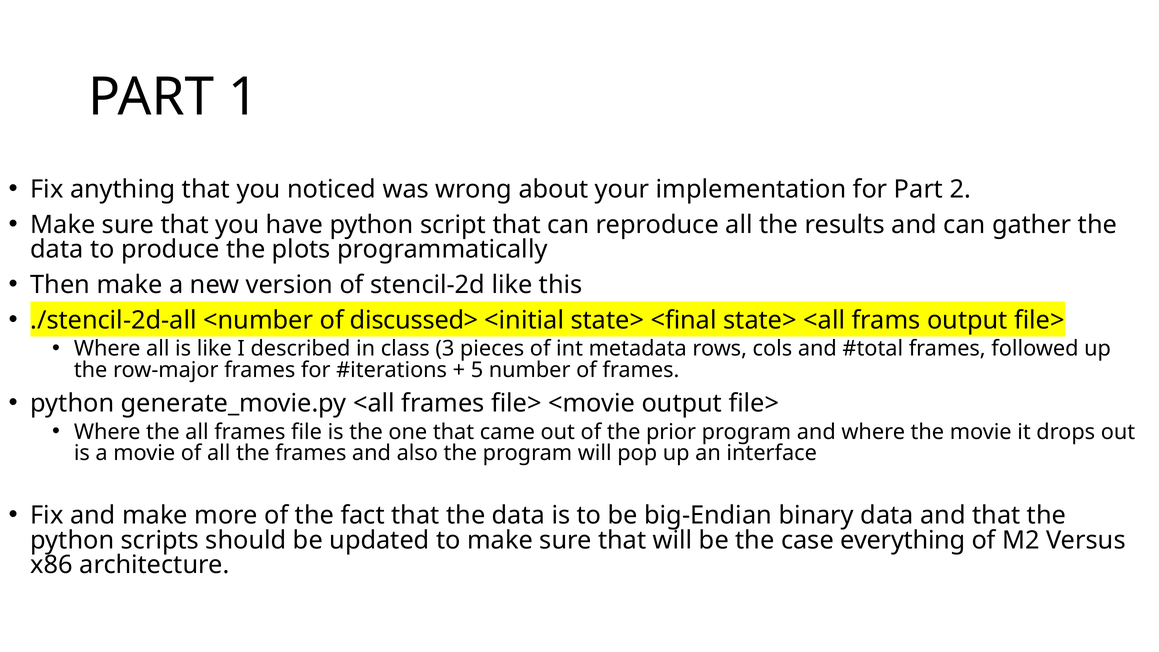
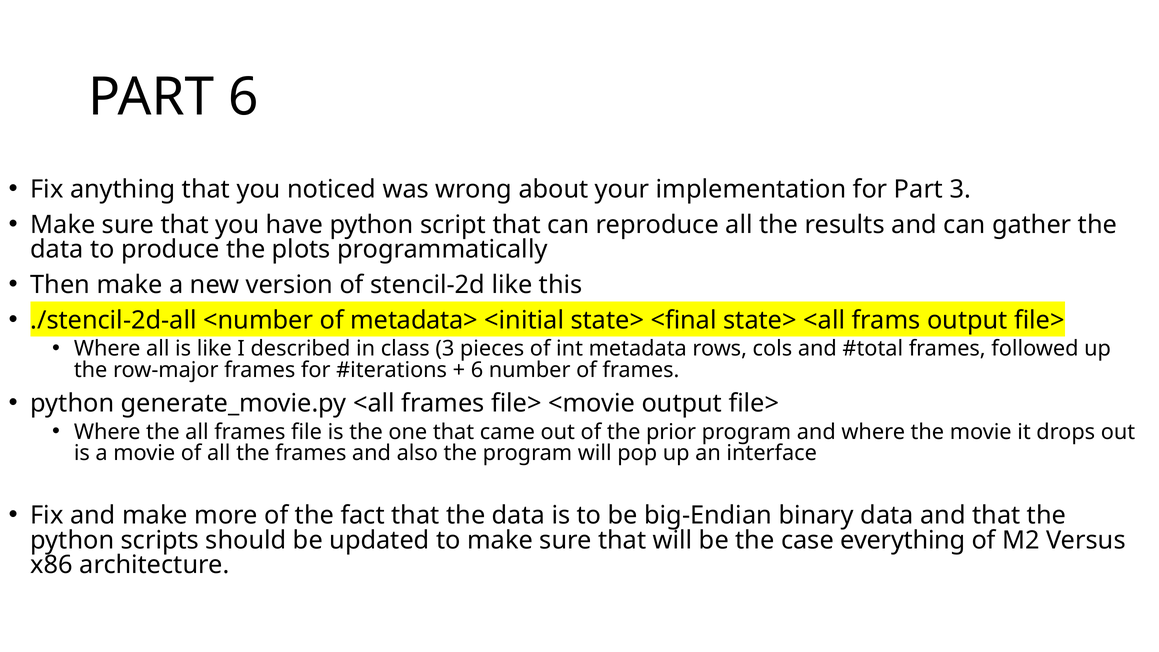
PART 1: 1 -> 6
Part 2: 2 -> 3
discussed>: discussed> -> metadata>
5 at (477, 370): 5 -> 6
